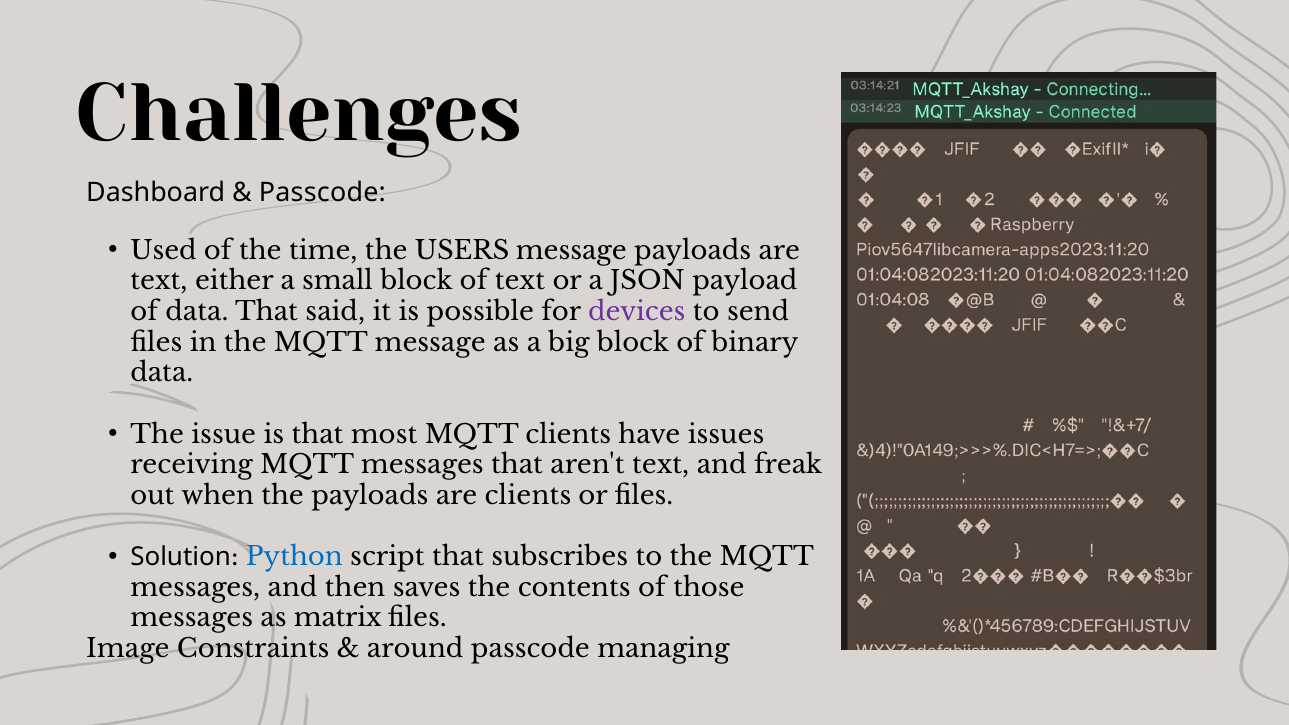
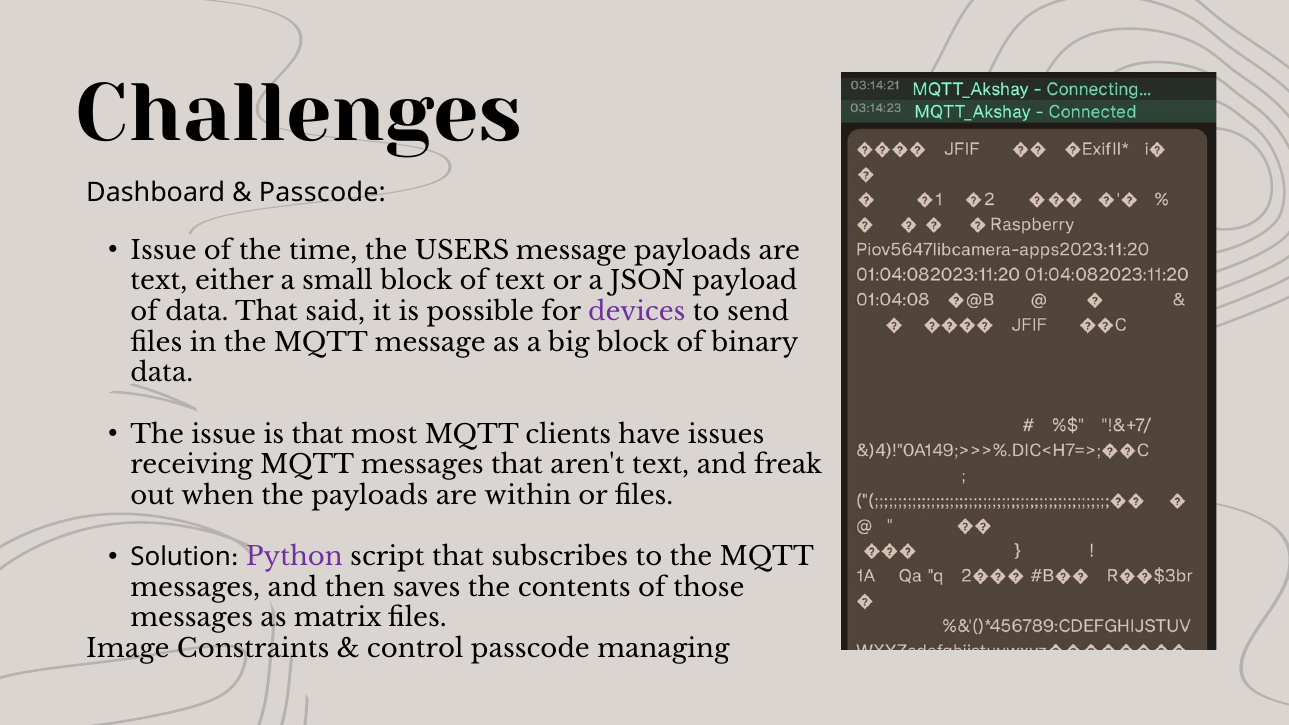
Used at (163, 251): Used -> Issue
are clients: clients -> within
Python colour: blue -> purple
around: around -> control
